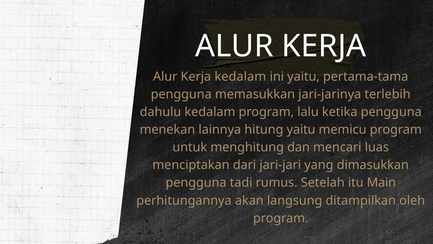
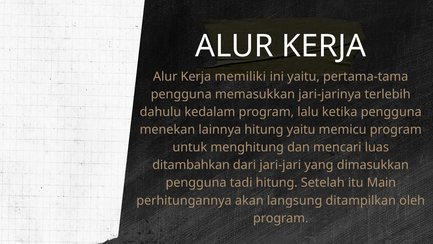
Kerja kedalam: kedalam -> memiliki
menciptakan: menciptakan -> ditambahkan
tadi rumus: rumus -> hitung
